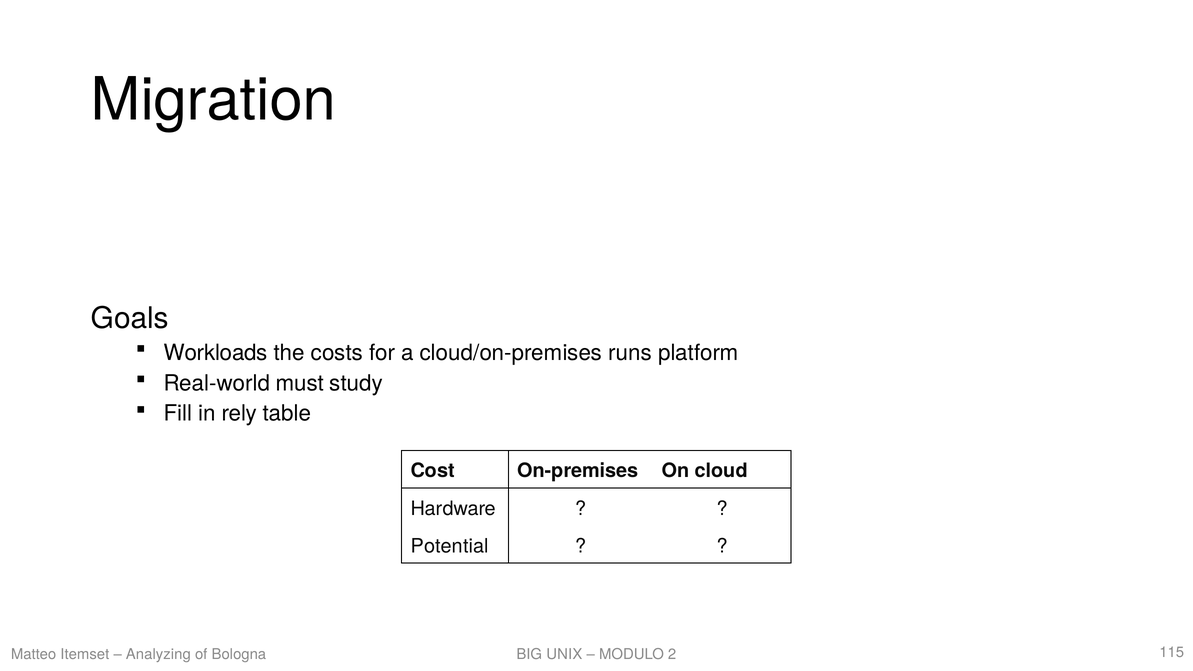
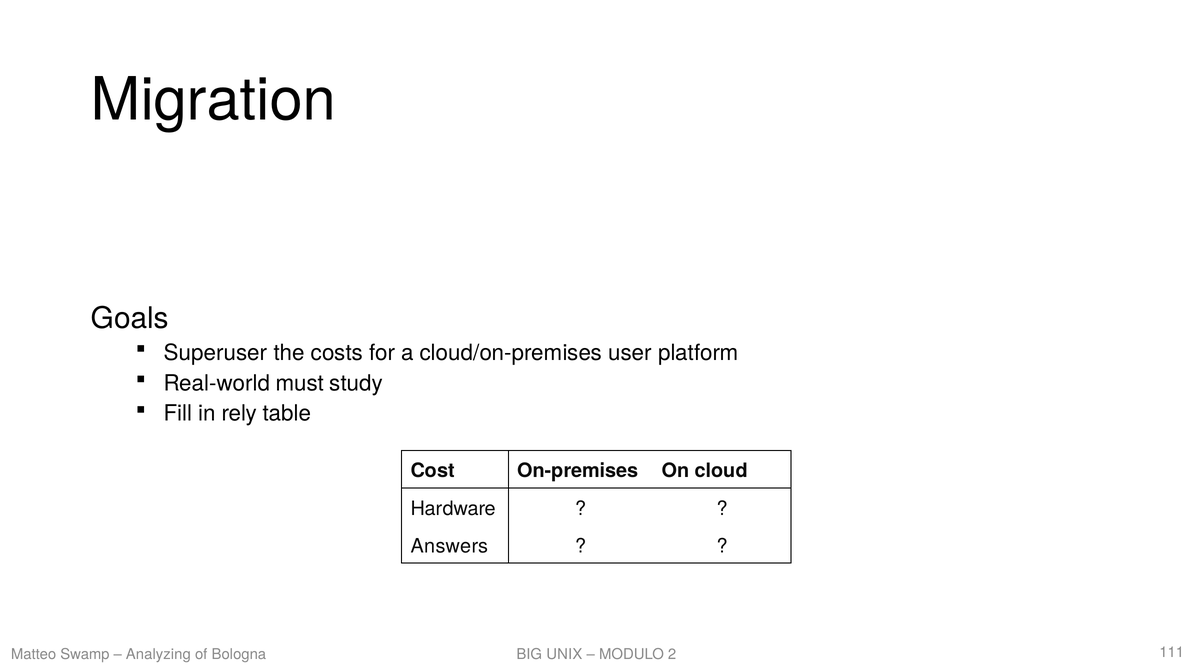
Workloads: Workloads -> Superuser
runs: runs -> user
Potential: Potential -> Answers
Itemset: Itemset -> Swamp
115: 115 -> 111
